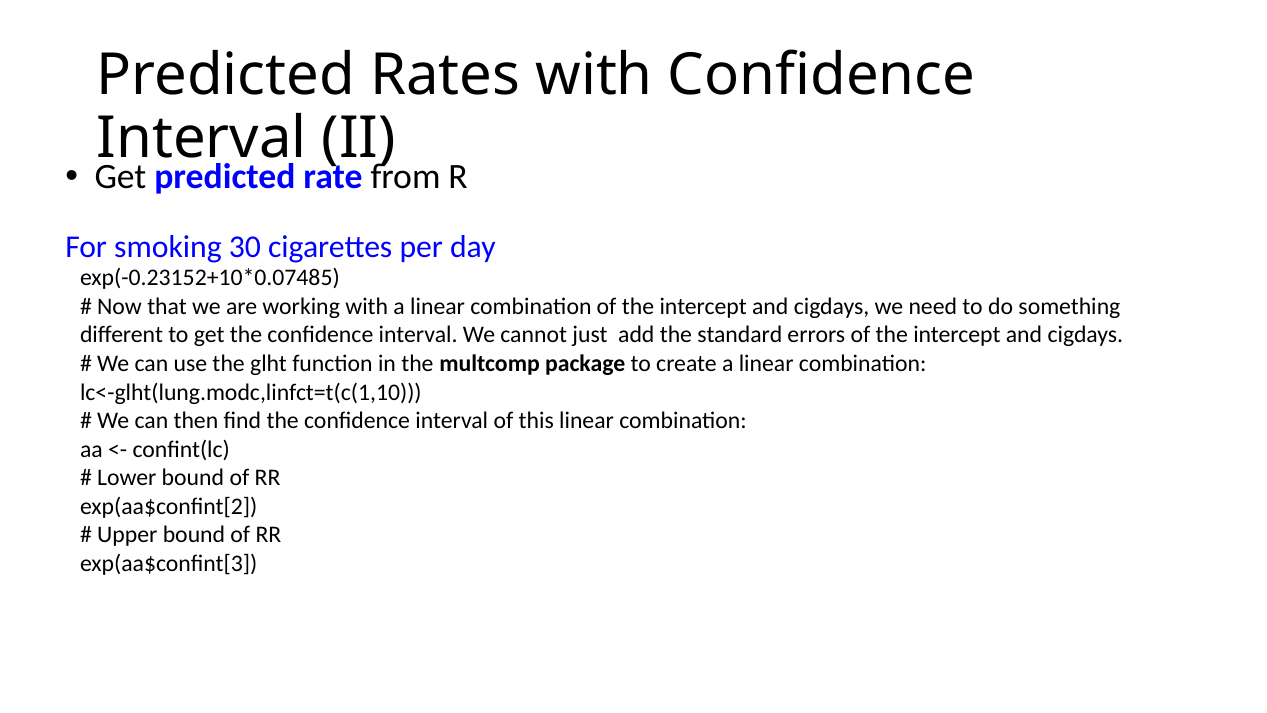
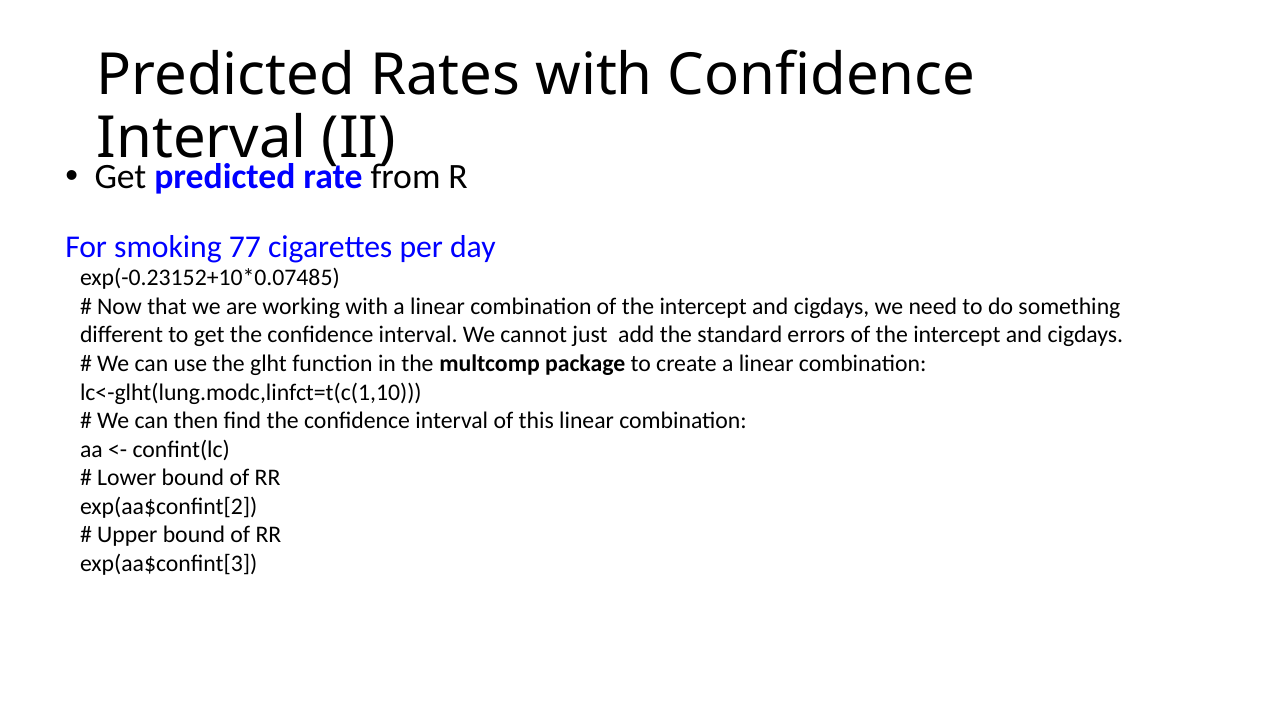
30: 30 -> 77
